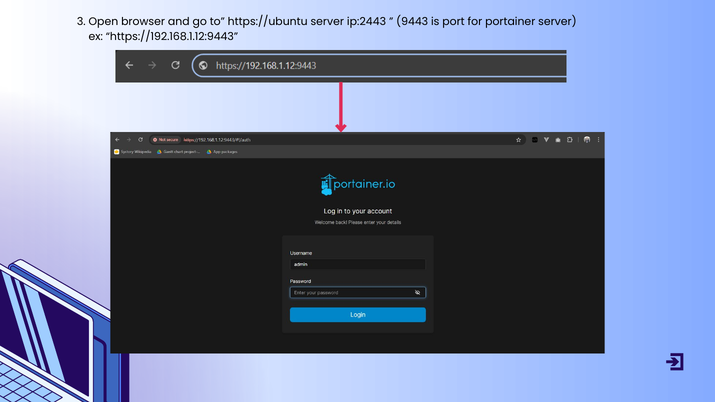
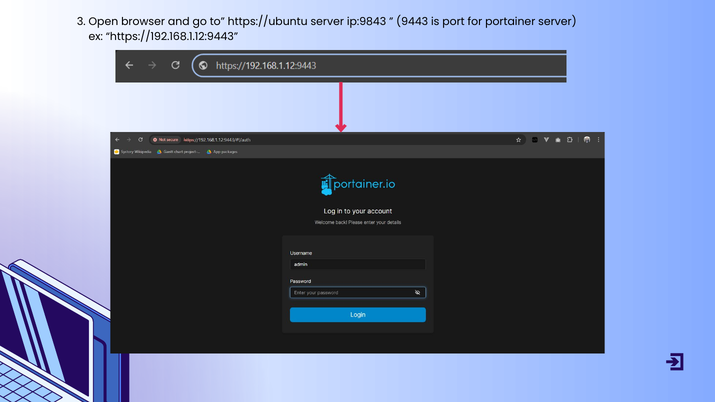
ip:2443: ip:2443 -> ip:9843
